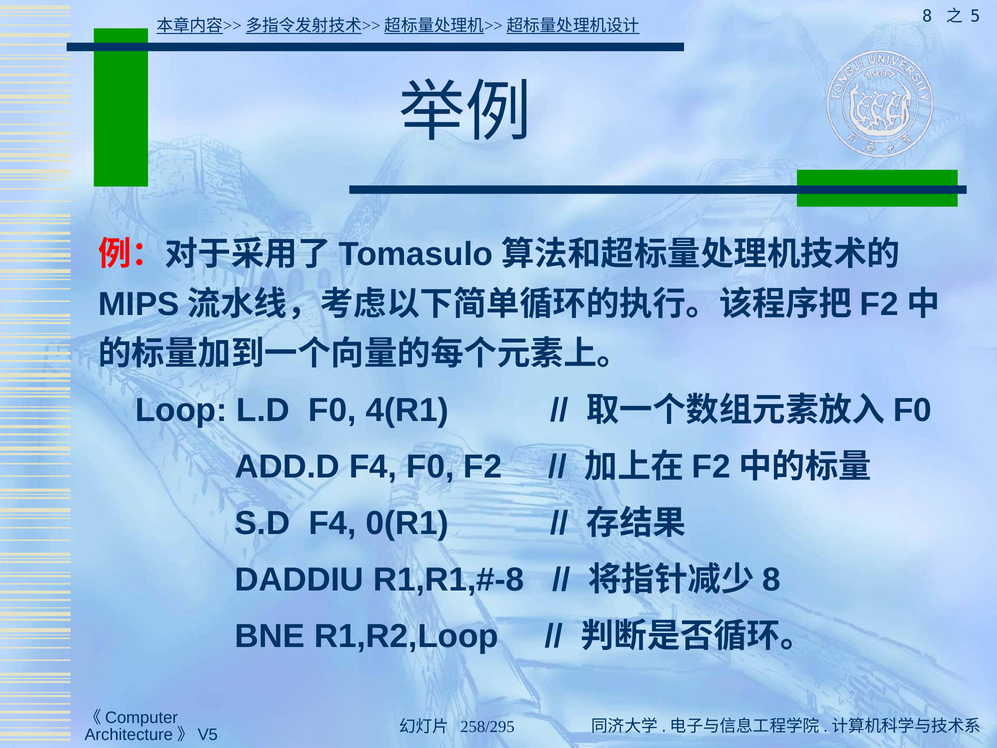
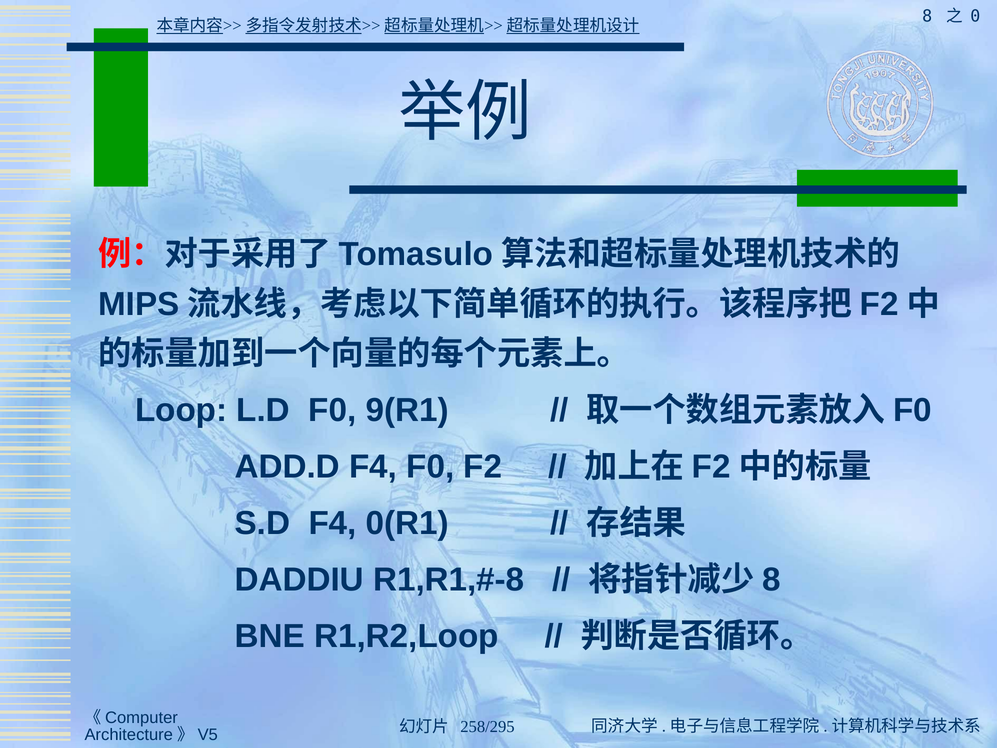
5: 5 -> 0
4(R1: 4(R1 -> 9(R1
